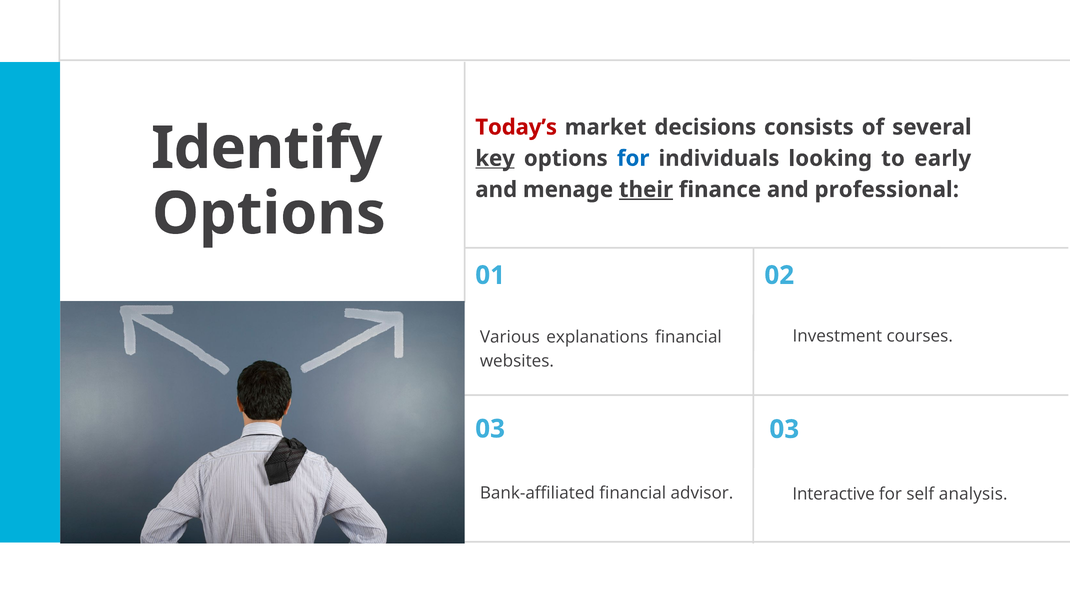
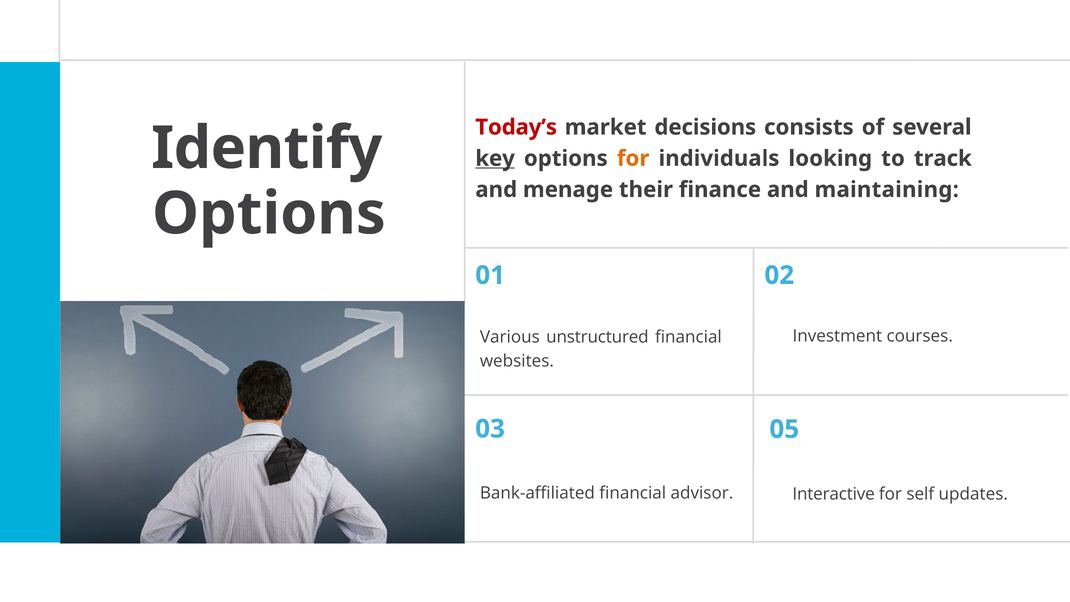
for at (633, 158) colour: blue -> orange
early: early -> track
their underline: present -> none
professional: professional -> maintaining
explanations: explanations -> unstructured
03 03: 03 -> 05
analysis: analysis -> updates
